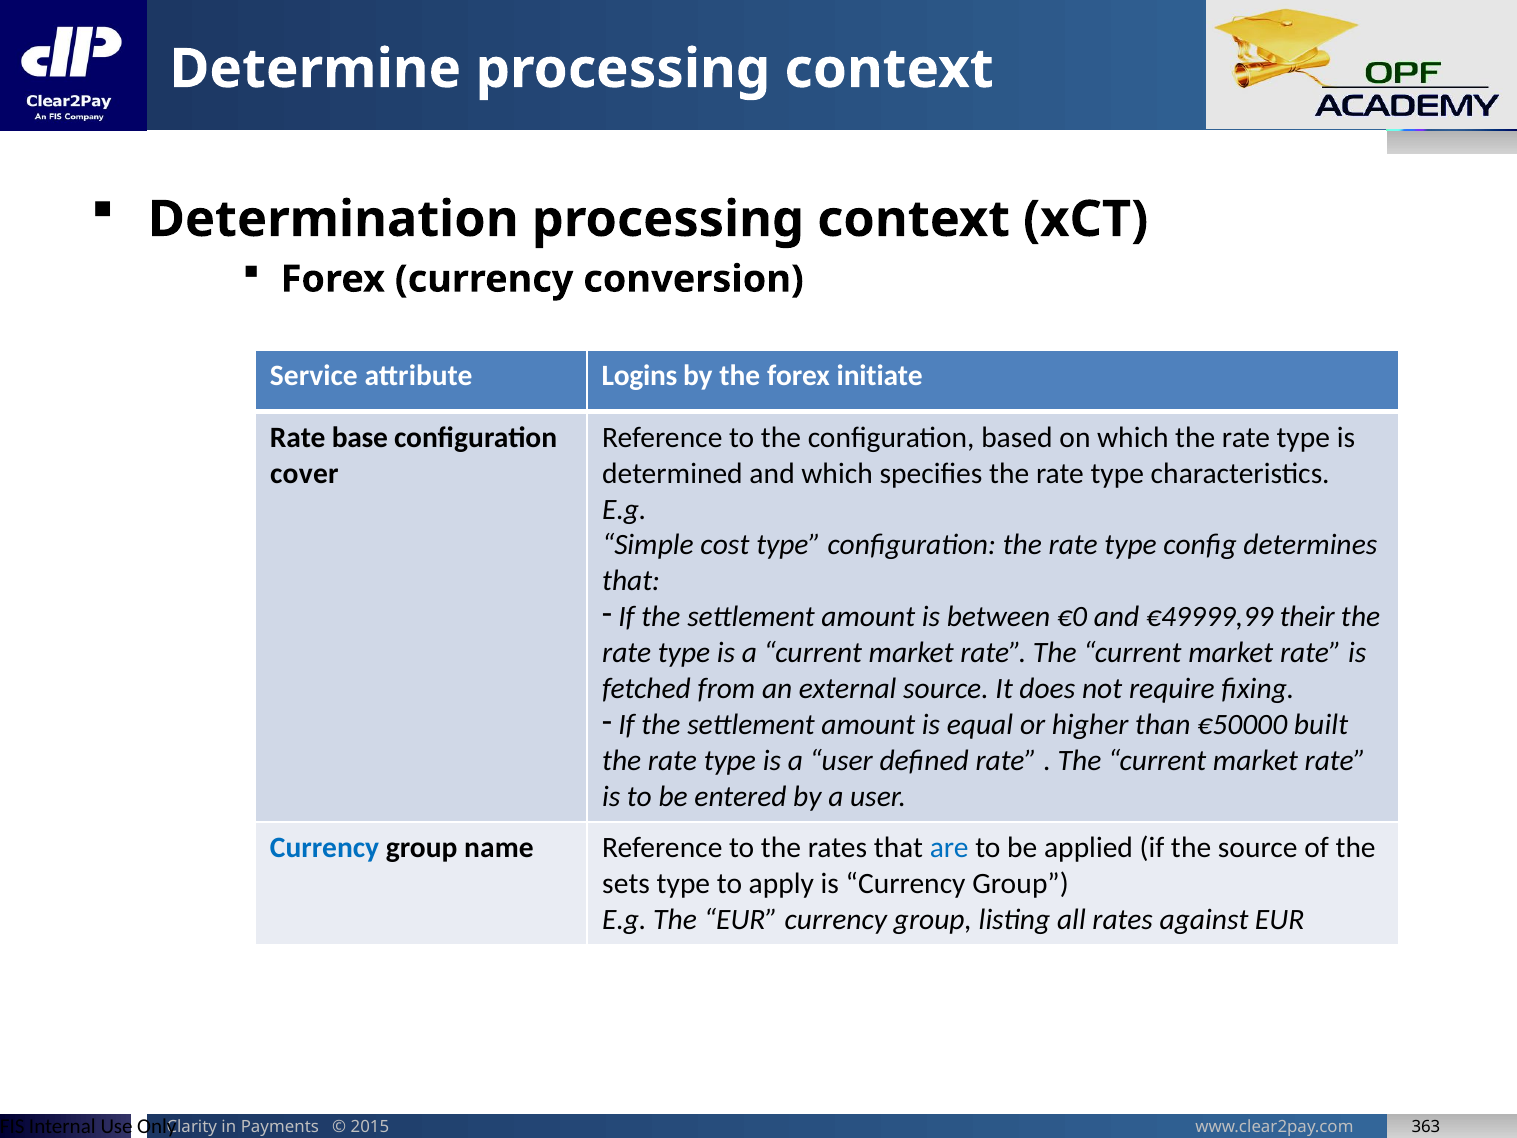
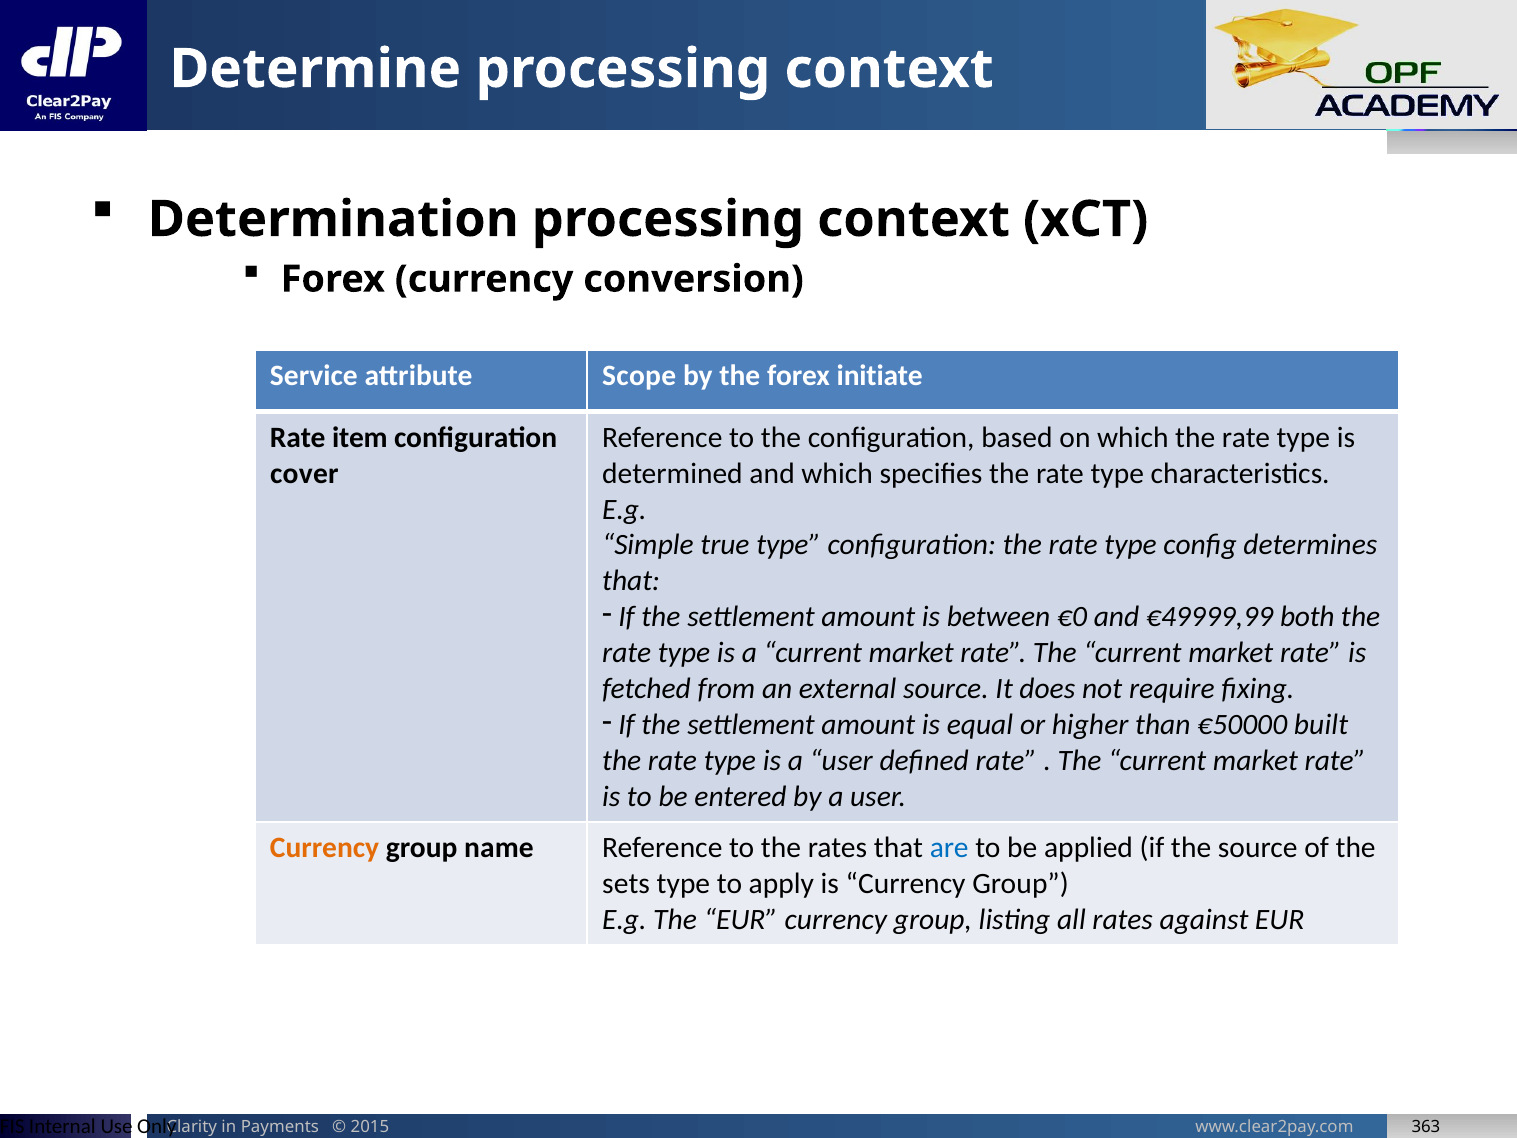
Logins: Logins -> Scope
base: base -> item
cost: cost -> true
their: their -> both
Currency at (325, 847) colour: blue -> orange
